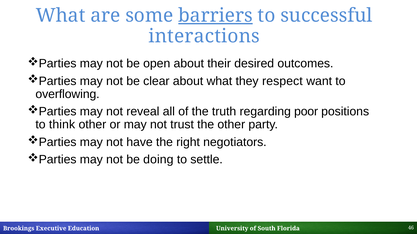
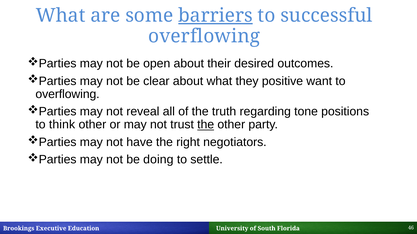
interactions at (204, 36): interactions -> overflowing
respect: respect -> positive
poor: poor -> tone
the at (206, 125) underline: none -> present
